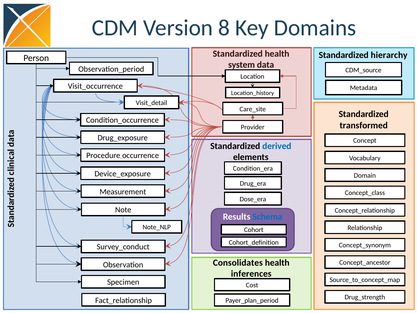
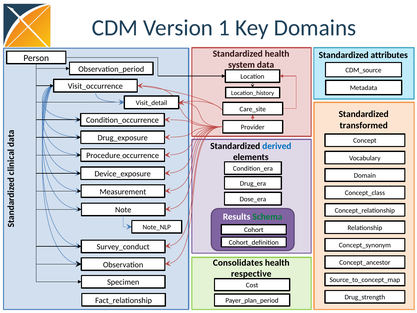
8: 8 -> 1
hierarchy: hierarchy -> attributes
Schema colour: blue -> green
inferences: inferences -> respective
